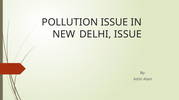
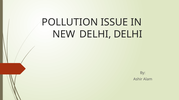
DELHI ISSUE: ISSUE -> DELHI
